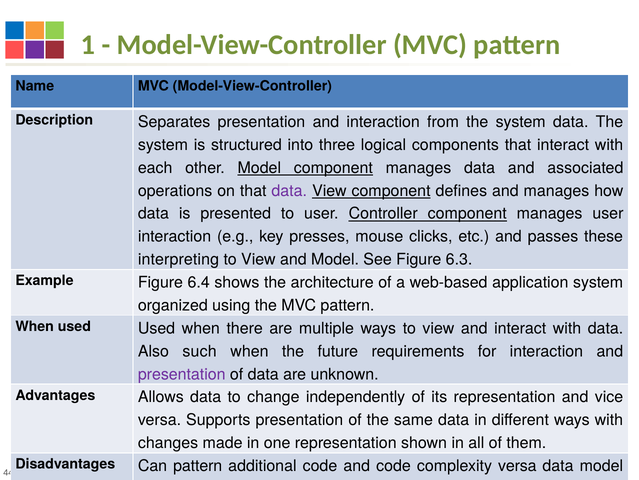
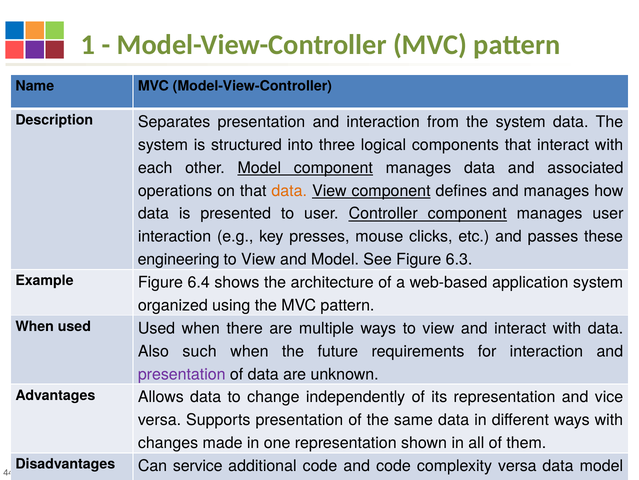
data at (289, 190) colour: purple -> orange
interpreting: interpreting -> engineering
Can pattern: pattern -> service
